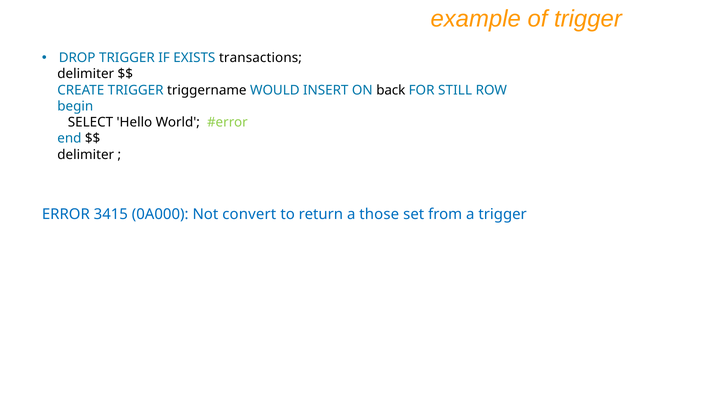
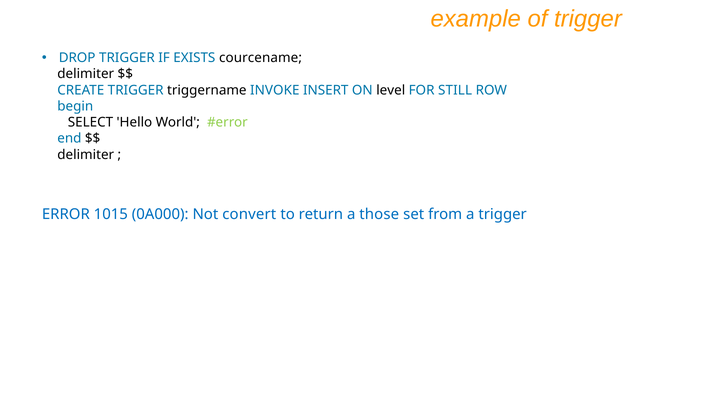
transactions: transactions -> courcename
WOULD: WOULD -> INVOKE
back: back -> level
3415: 3415 -> 1015
